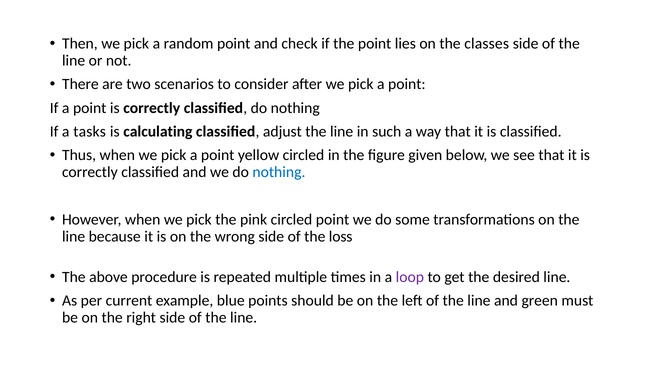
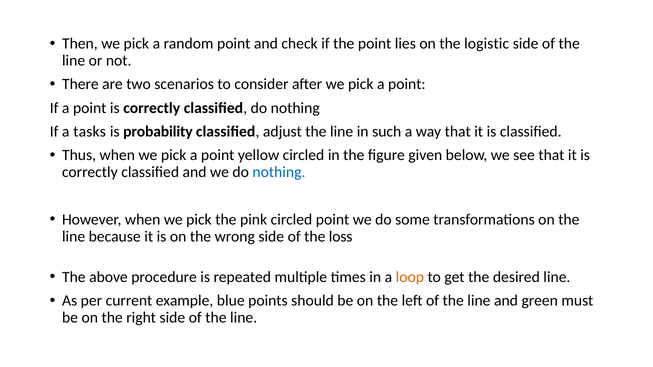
classes: classes -> logistic
calculating: calculating -> probability
loop colour: purple -> orange
